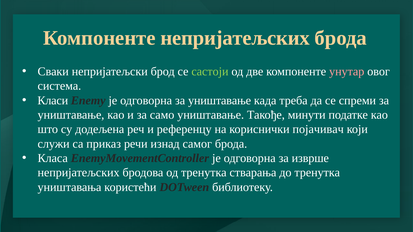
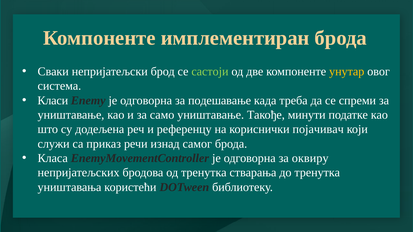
Компоненте непријатељских: непријатељских -> имплементиран
унутар colour: pink -> yellow
одговорна за уништавање: уништавање -> подешавање
изврше: изврше -> оквиру
